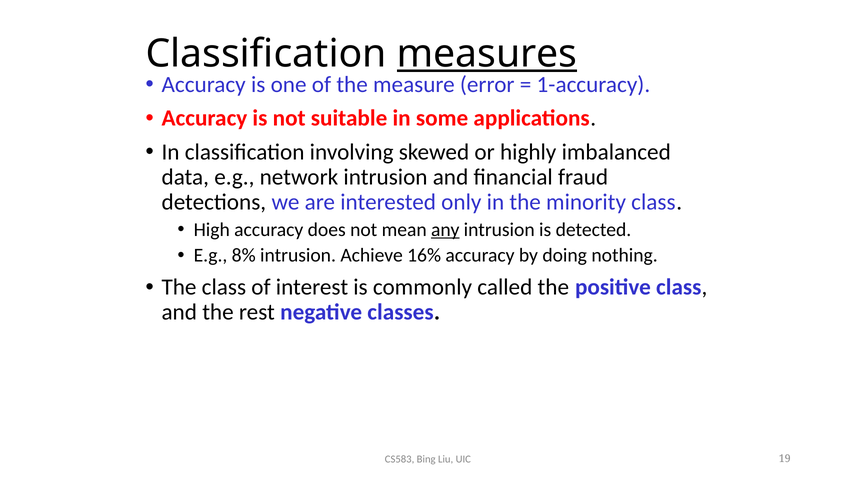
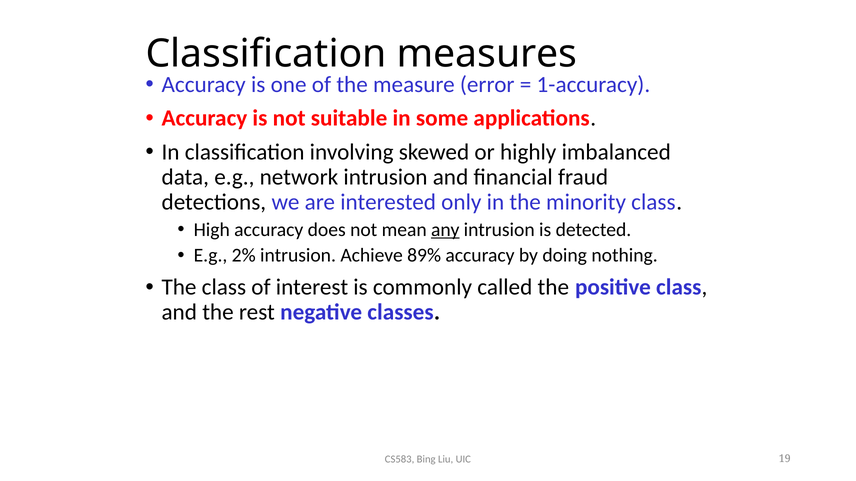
measures underline: present -> none
8%: 8% -> 2%
16%: 16% -> 89%
